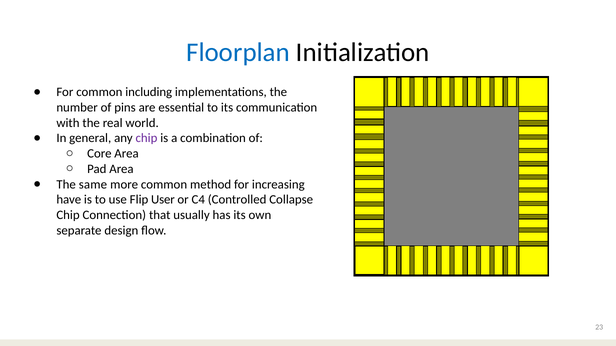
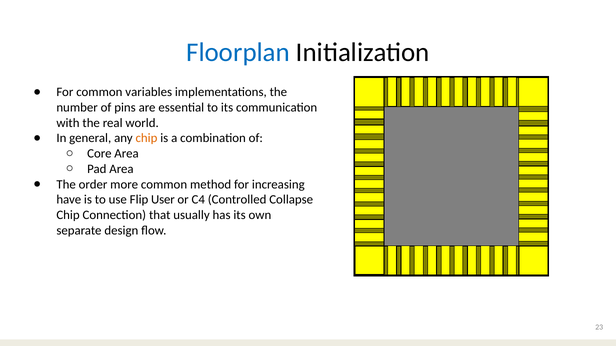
including: including -> variables
chip at (146, 138) colour: purple -> orange
same: same -> order
